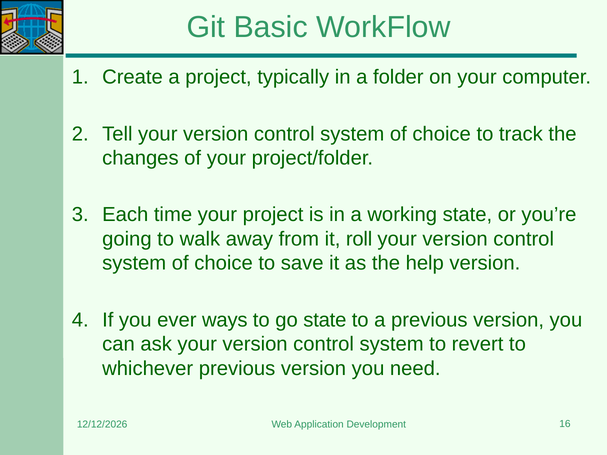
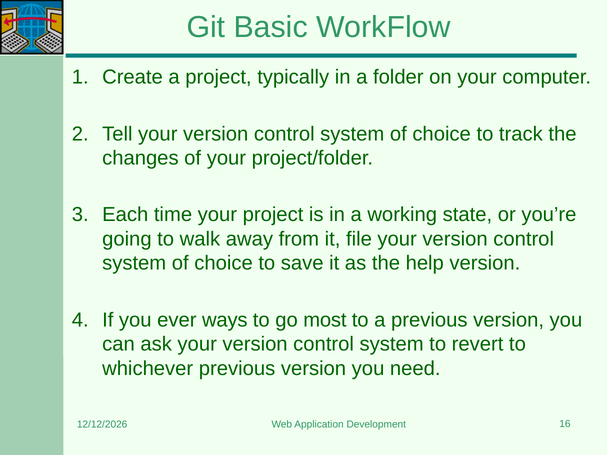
roll: roll -> file
go state: state -> most
